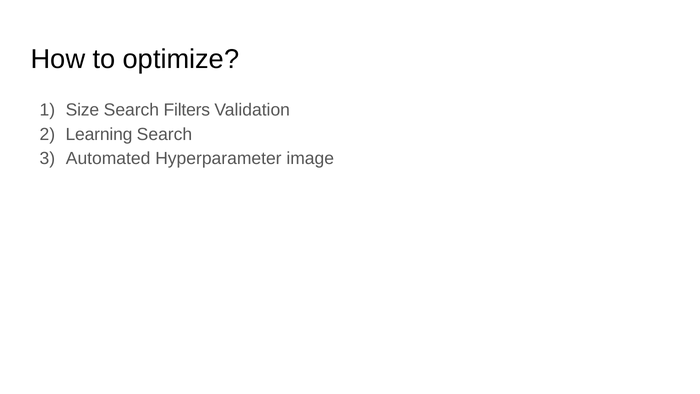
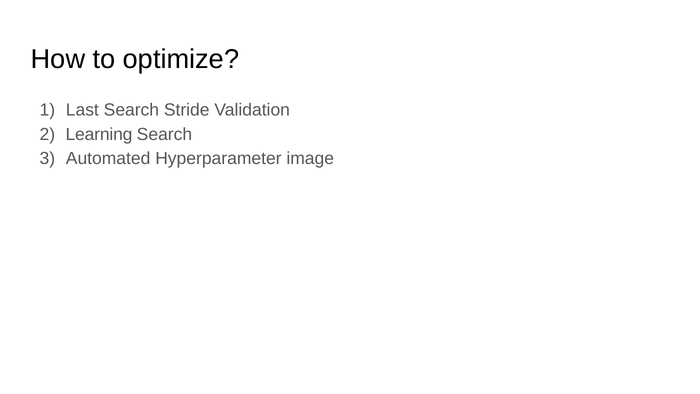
Size: Size -> Last
Filters: Filters -> Stride
